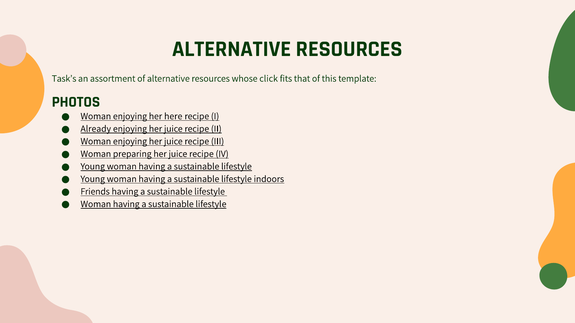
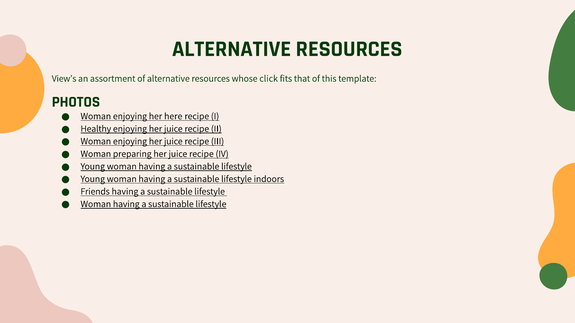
Task’s: Task’s -> View’s
Already: Already -> Healthy
